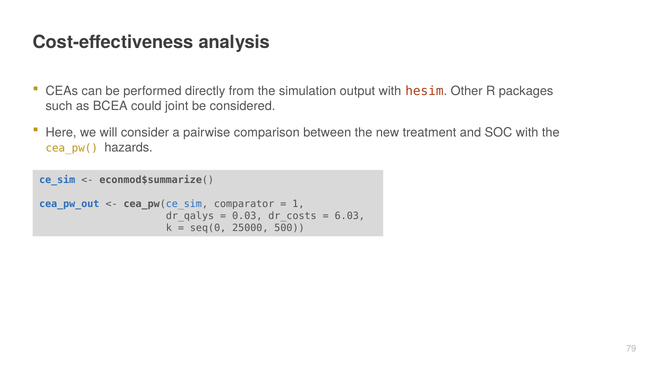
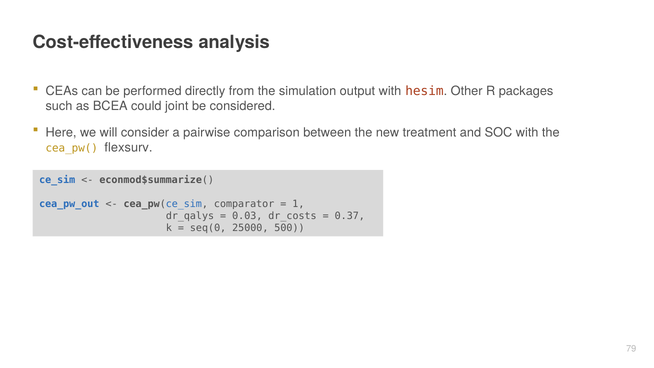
hazards: hazards -> flexsurv
6.03: 6.03 -> 0.37
